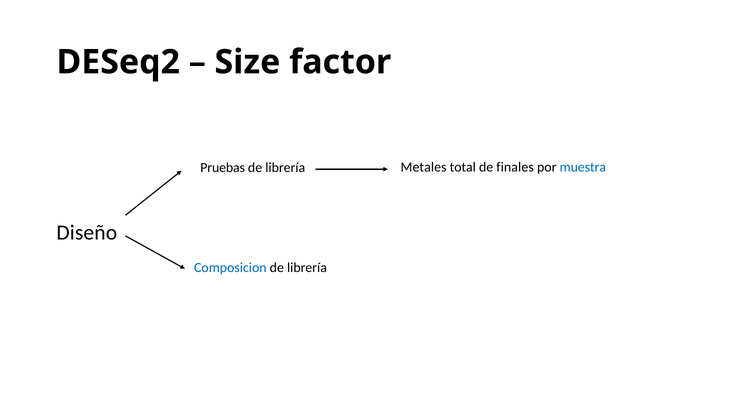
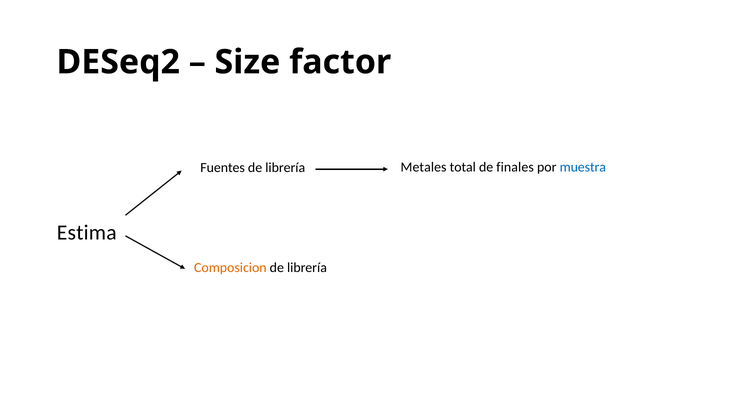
Pruebas: Pruebas -> Fuentes
Diseño: Diseño -> Estima
Composicion colour: blue -> orange
